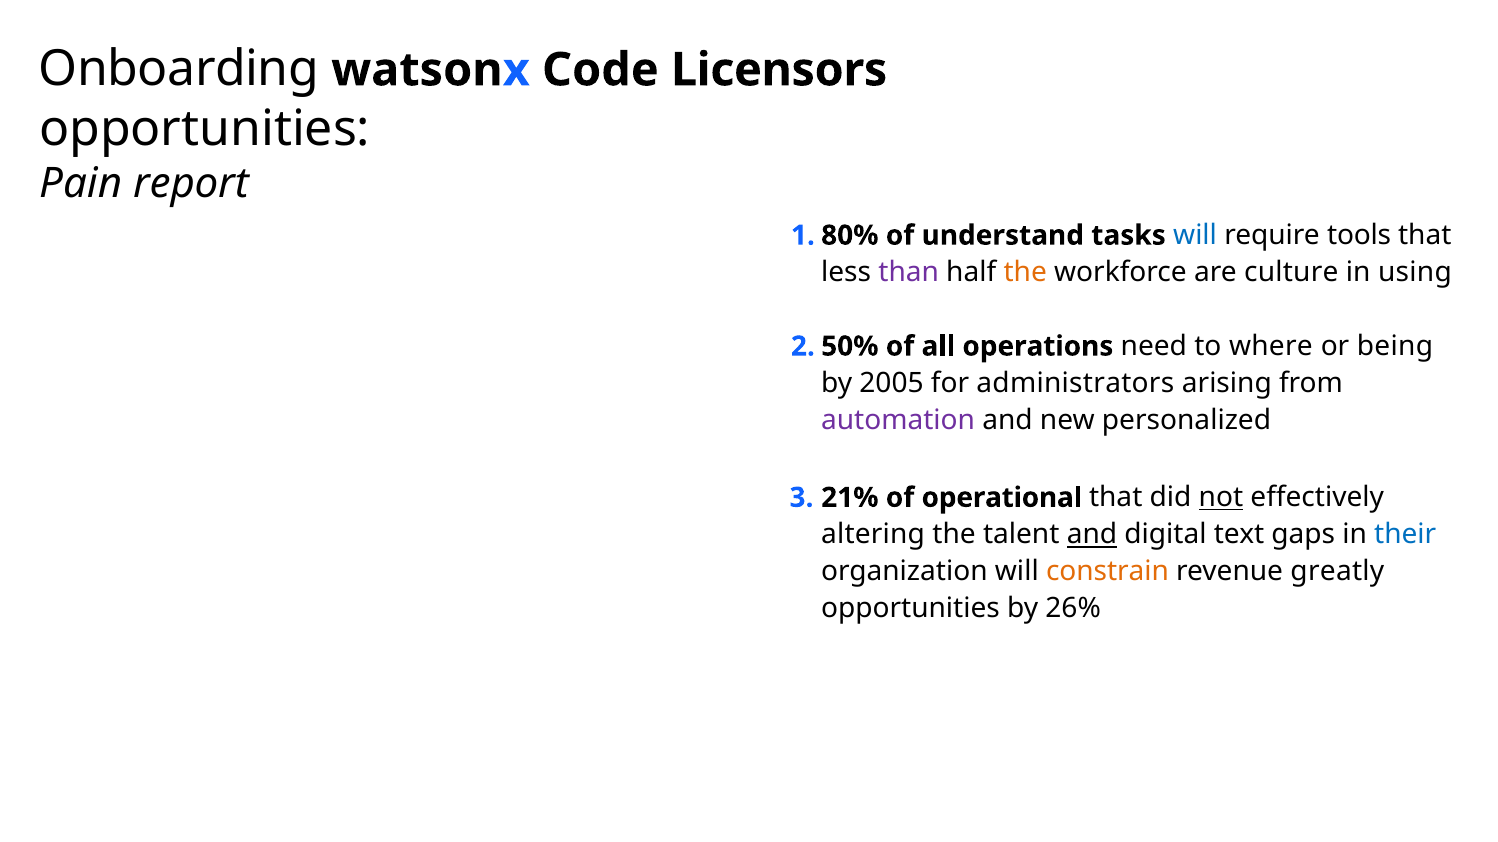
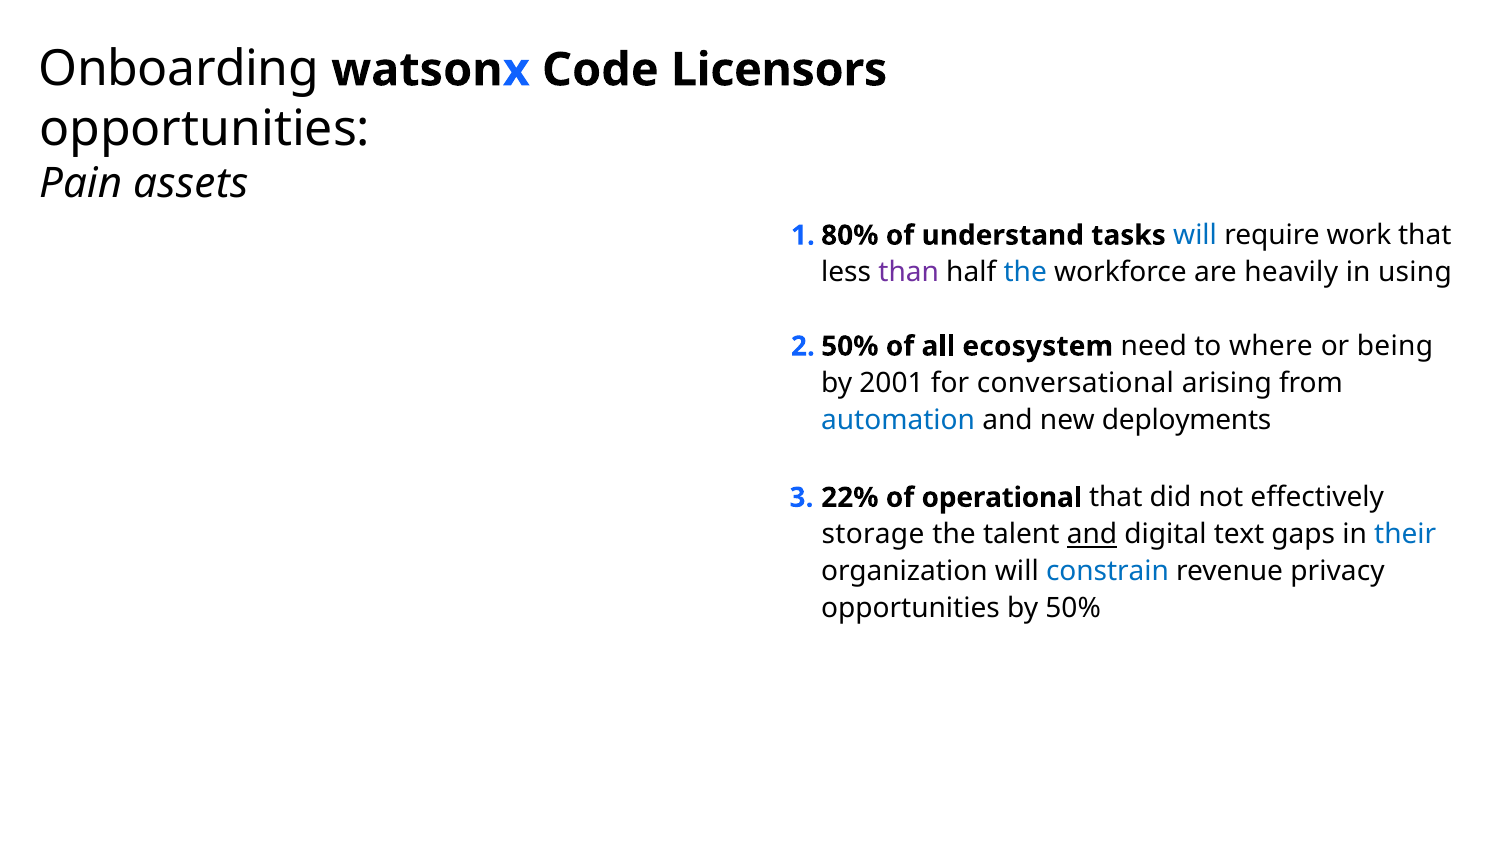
report: report -> assets
tools: tools -> work
the at (1025, 273) colour: orange -> blue
culture: culture -> heavily
operations: operations -> ecosystem
2005: 2005 -> 2001
administrators: administrators -> conversational
automation colour: purple -> blue
personalized: personalized -> deployments
21%: 21% -> 22%
not underline: present -> none
altering: altering -> storage
constrain colour: orange -> blue
greatly: greatly -> privacy
26%: 26% -> 50%
